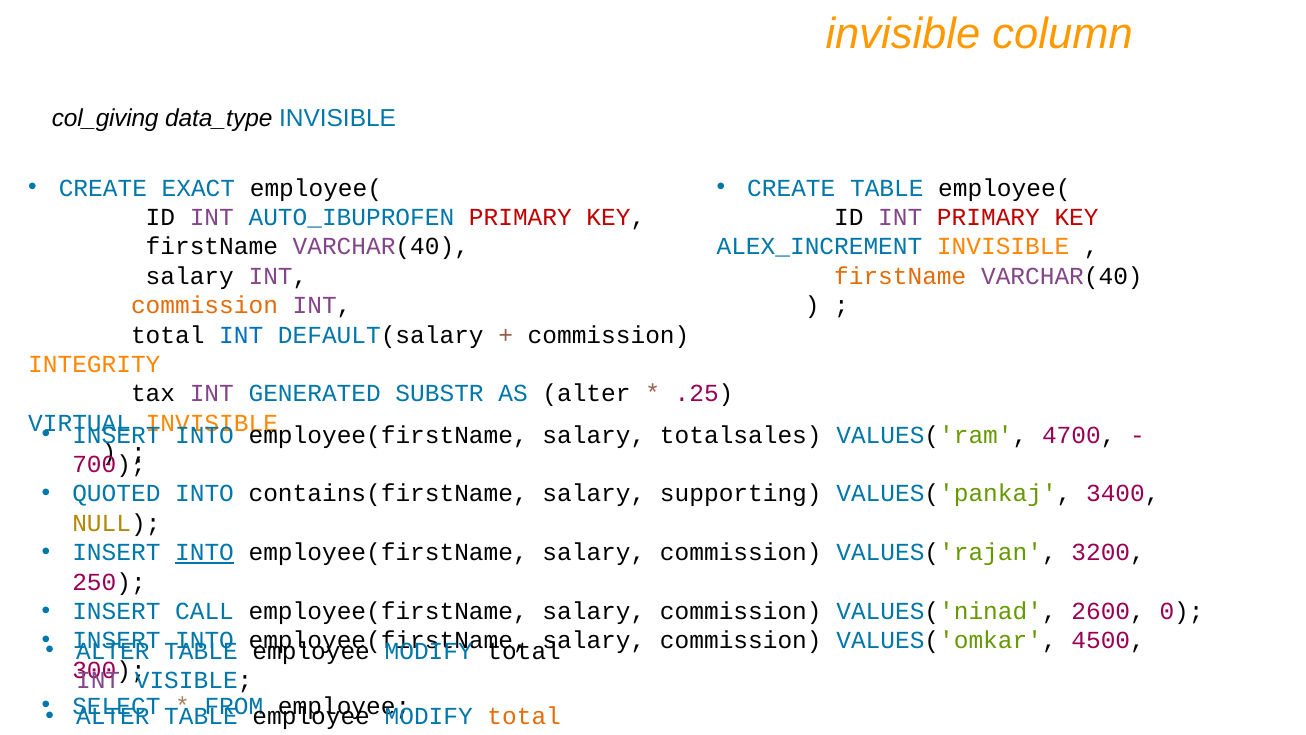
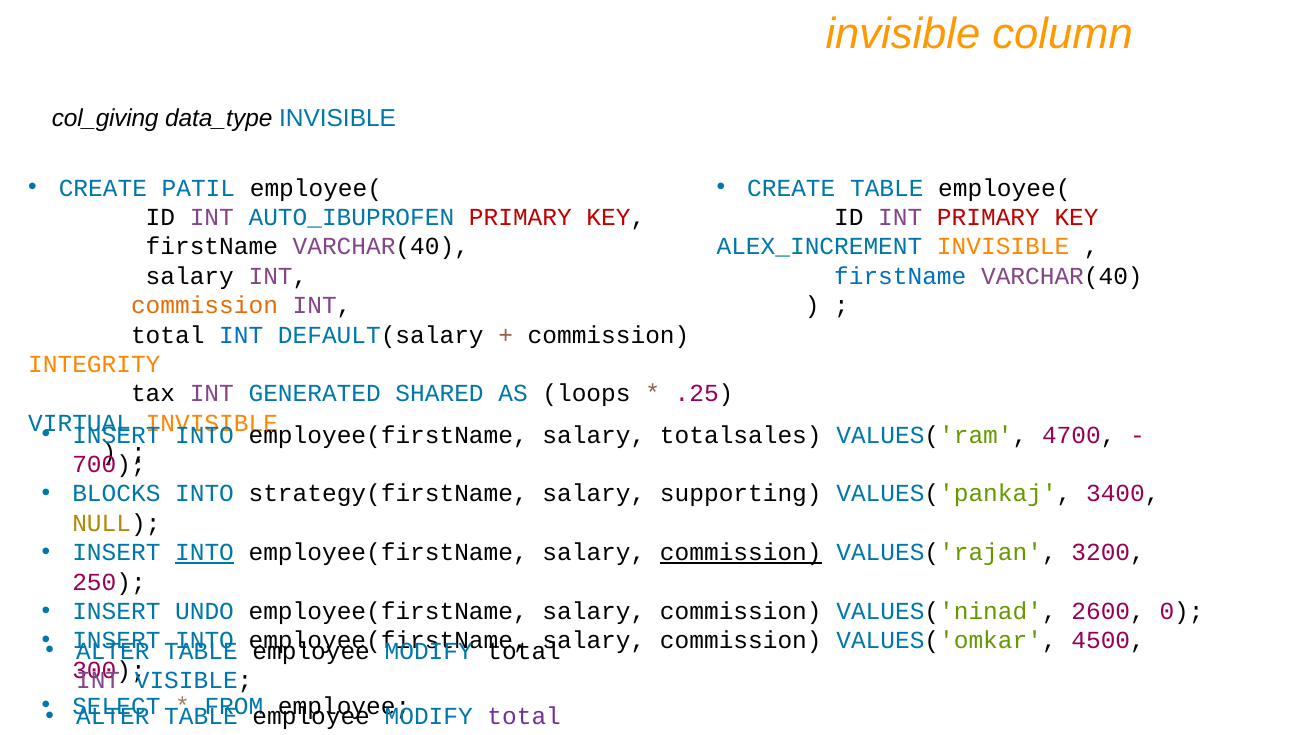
EXACT: EXACT -> PATIL
firstName at (900, 276) colour: orange -> blue
SUBSTR: SUBSTR -> SHARED
AS alter: alter -> loops
QUOTED: QUOTED -> BLOCKS
contains(firstName: contains(firstName -> strategy(firstName
commission at (741, 552) underline: none -> present
CALL: CALL -> UNDO
total at (524, 716) colour: orange -> purple
